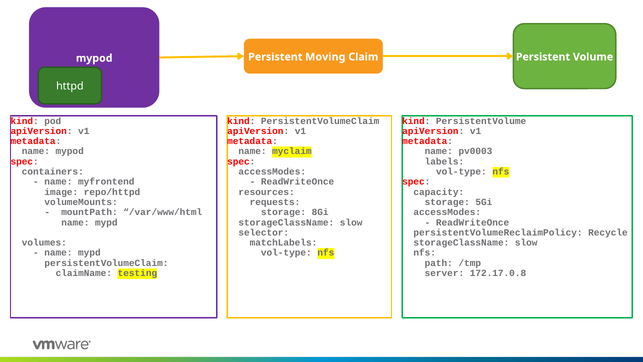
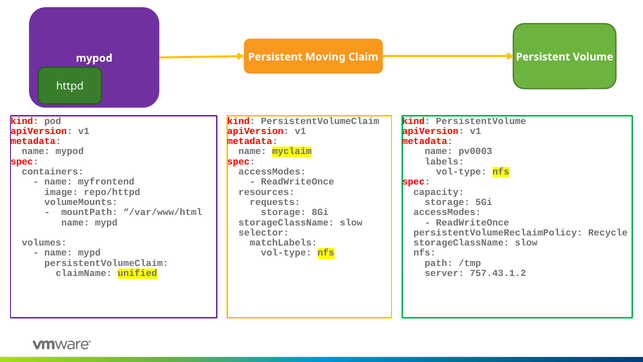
testing: testing -> unified
172.17.0.8: 172.17.0.8 -> 757.43.1.2
